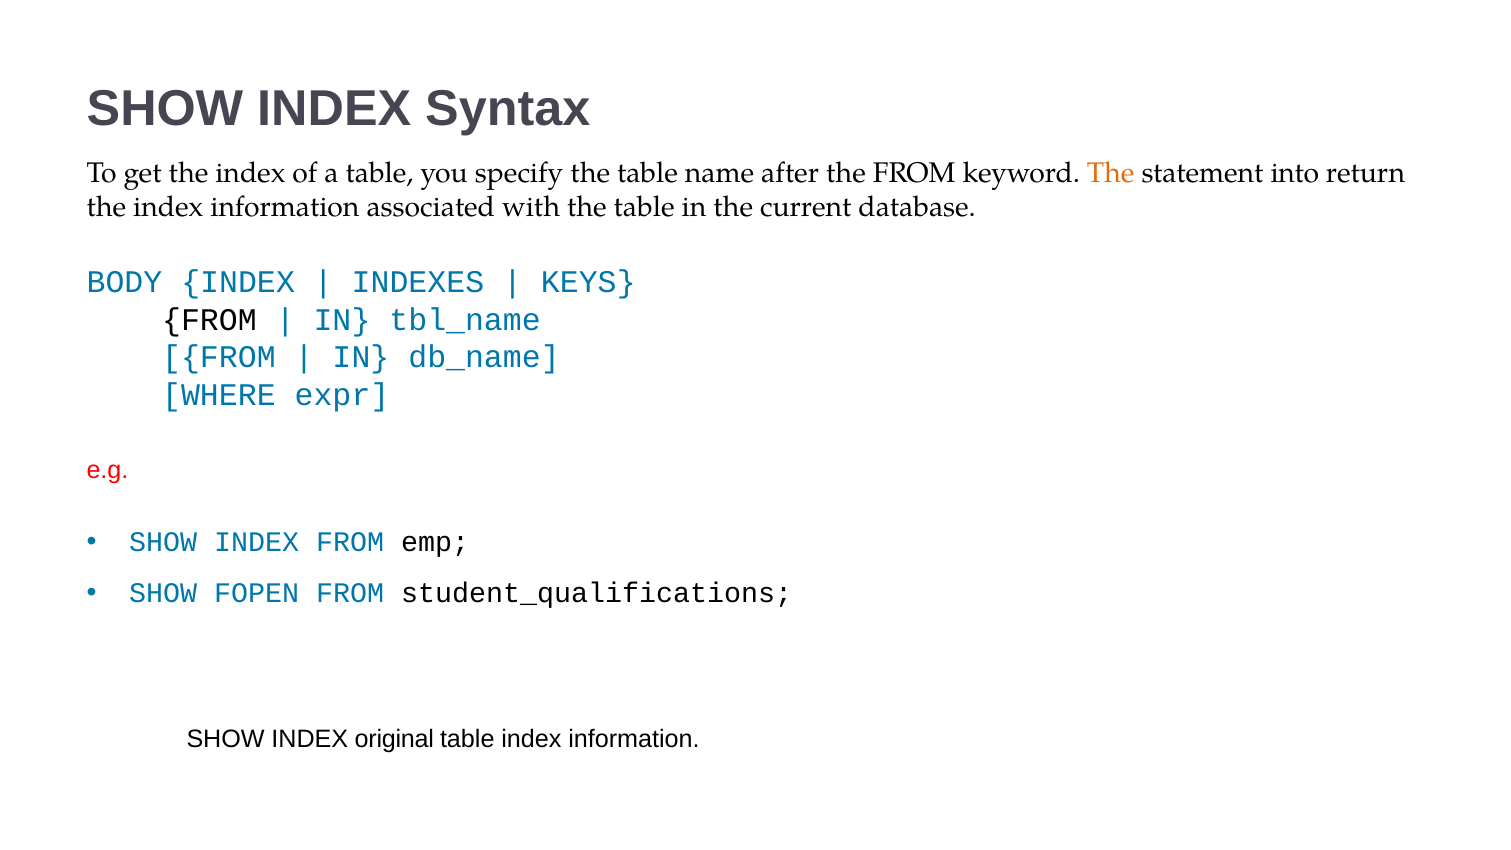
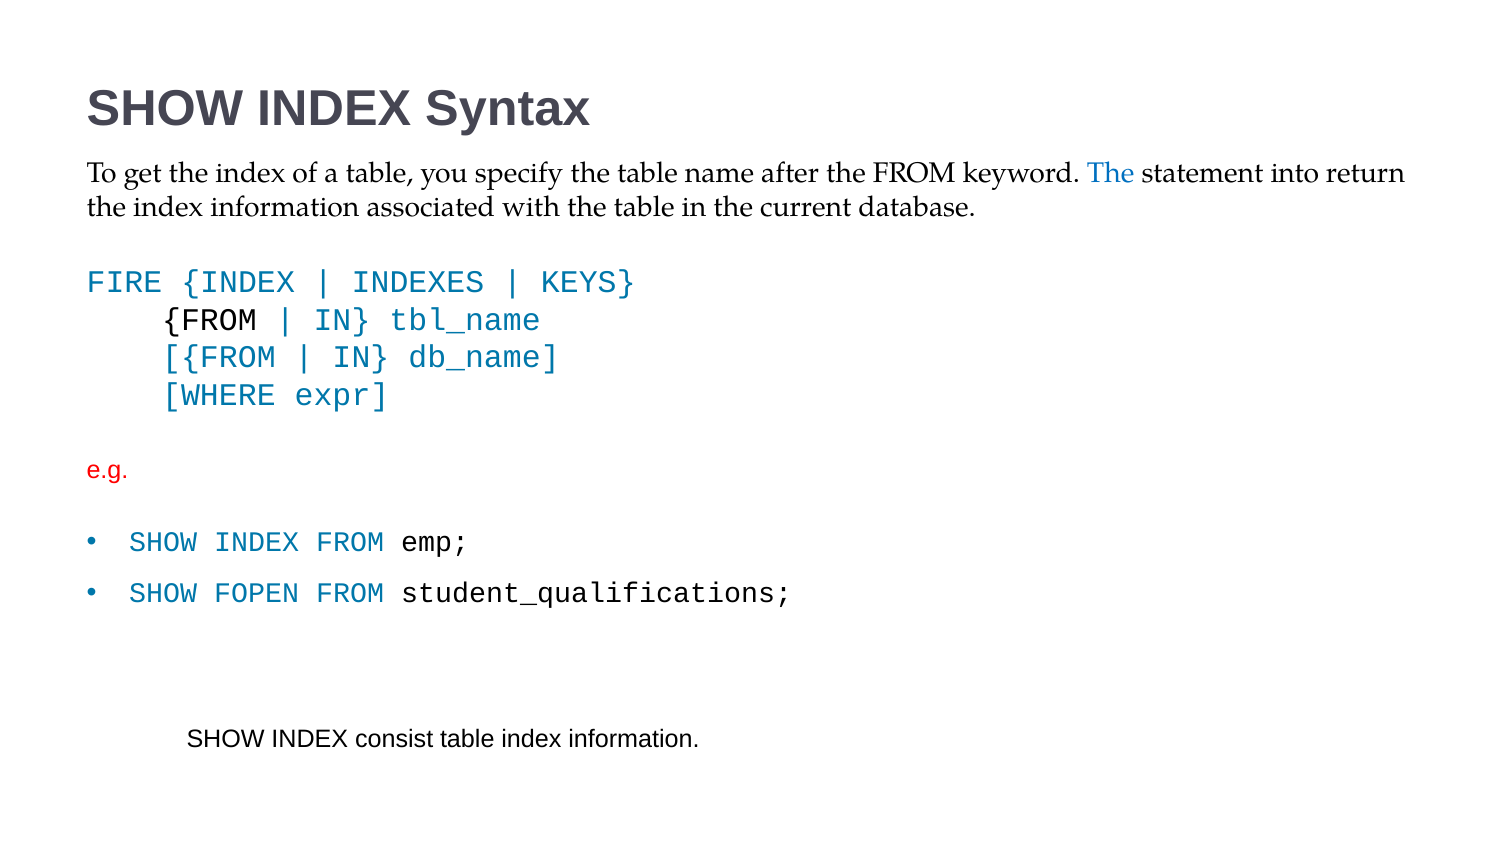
The at (1111, 173) colour: orange -> blue
BODY: BODY -> FIRE
original: original -> consist
